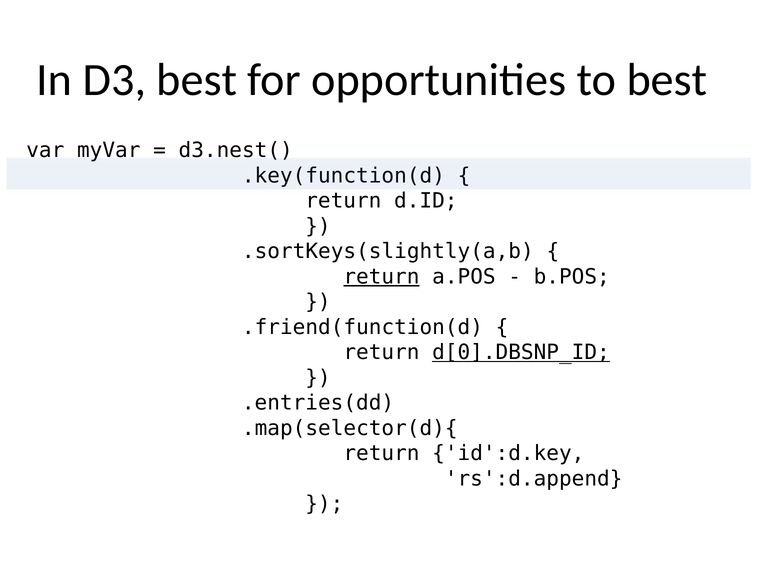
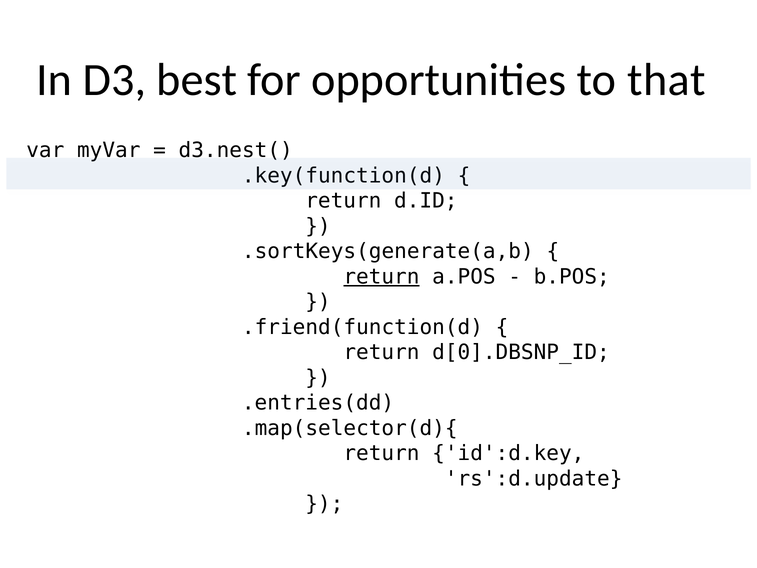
to best: best -> that
.sortKeys(slightly(a,b: .sortKeys(slightly(a,b -> .sortKeys(generate(a,b
d[0].DBSNP_ID underline: present -> none
rs':d.append: rs':d.append -> rs':d.update
